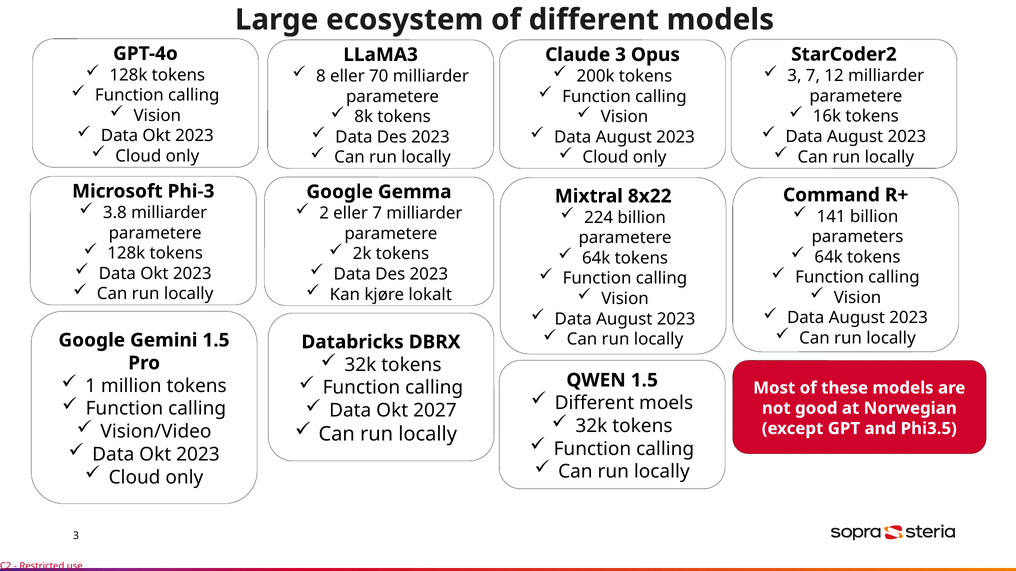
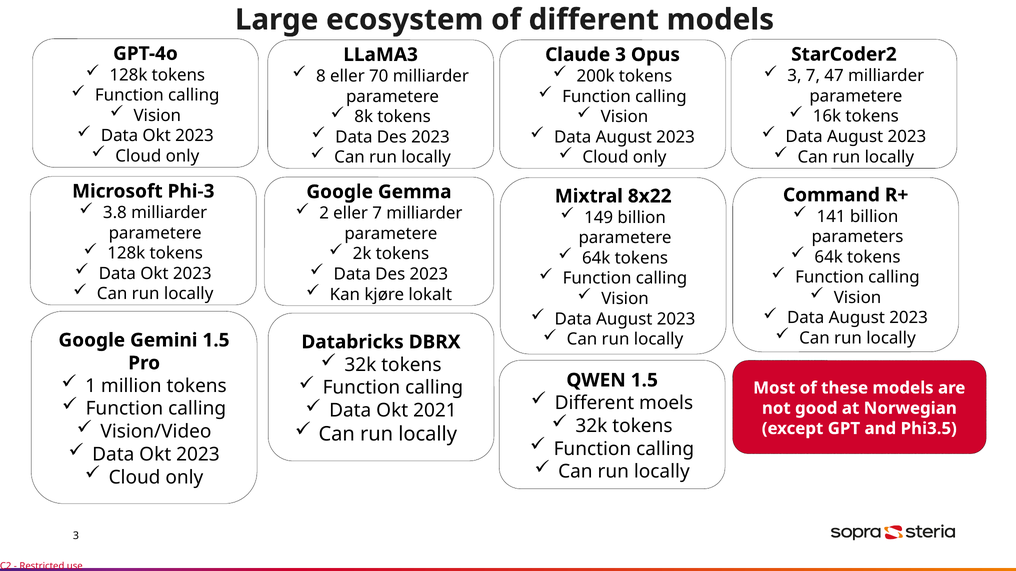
12: 12 -> 47
224: 224 -> 149
2027: 2027 -> 2021
